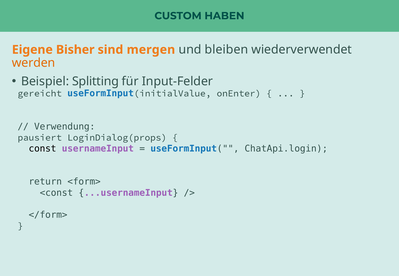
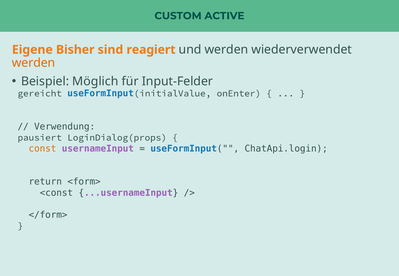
HABEN: HABEN -> ACTIVE
mergen: mergen -> reagiert
und bleiben: bleiben -> werden
Splitting: Splitting -> Möglich
const colour: black -> orange
